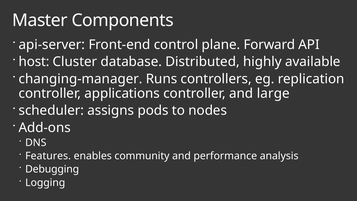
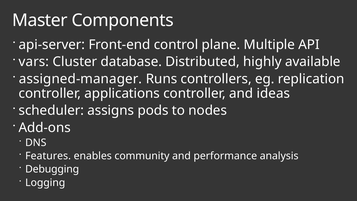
Forward: Forward -> Multiple
host: host -> vars
changing-manager: changing-manager -> assigned-manager
large: large -> ideas
